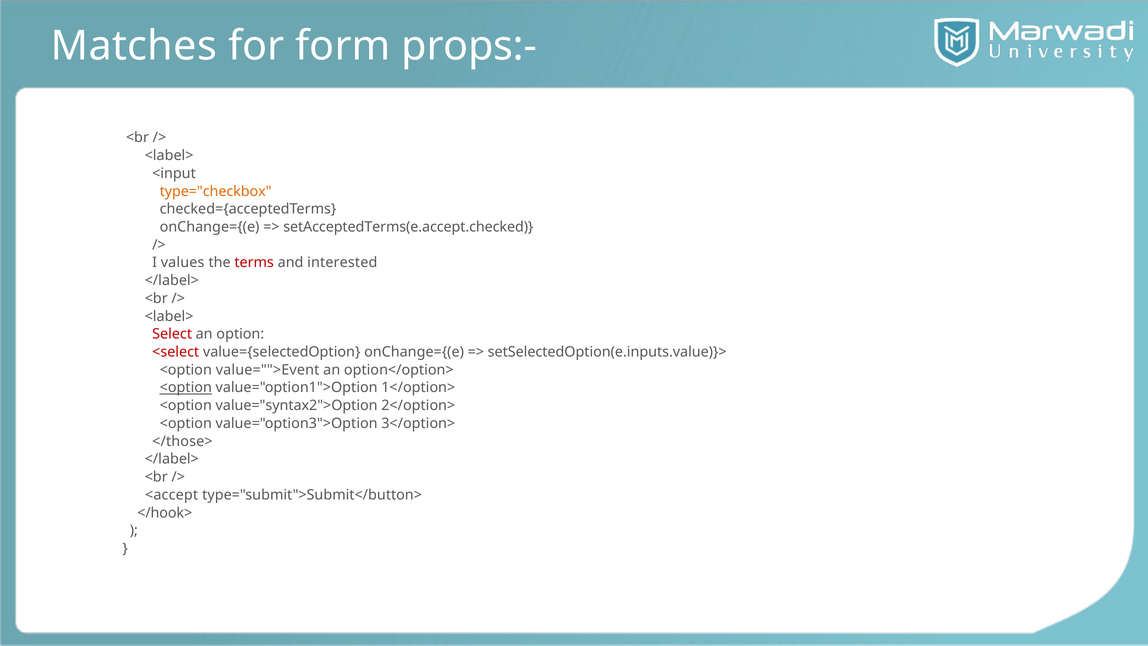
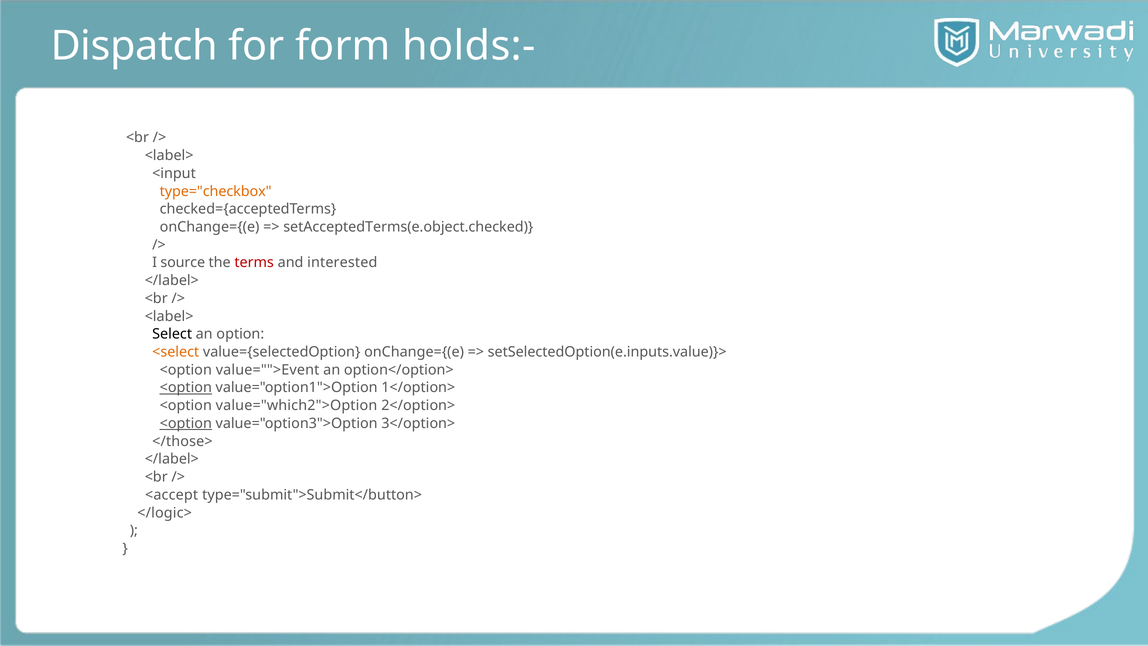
Matches: Matches -> Dispatch
props:-: props:- -> holds:-
setAcceptedTerms(e.accept.checked: setAcceptedTerms(e.accept.checked -> setAcceptedTerms(e.object.checked
values: values -> source
Select colour: red -> black
<select colour: red -> orange
value="syntax2">Option: value="syntax2">Option -> value="which2">Option
<option at (186, 423) underline: none -> present
</hook>: </hook> -> </logic>
